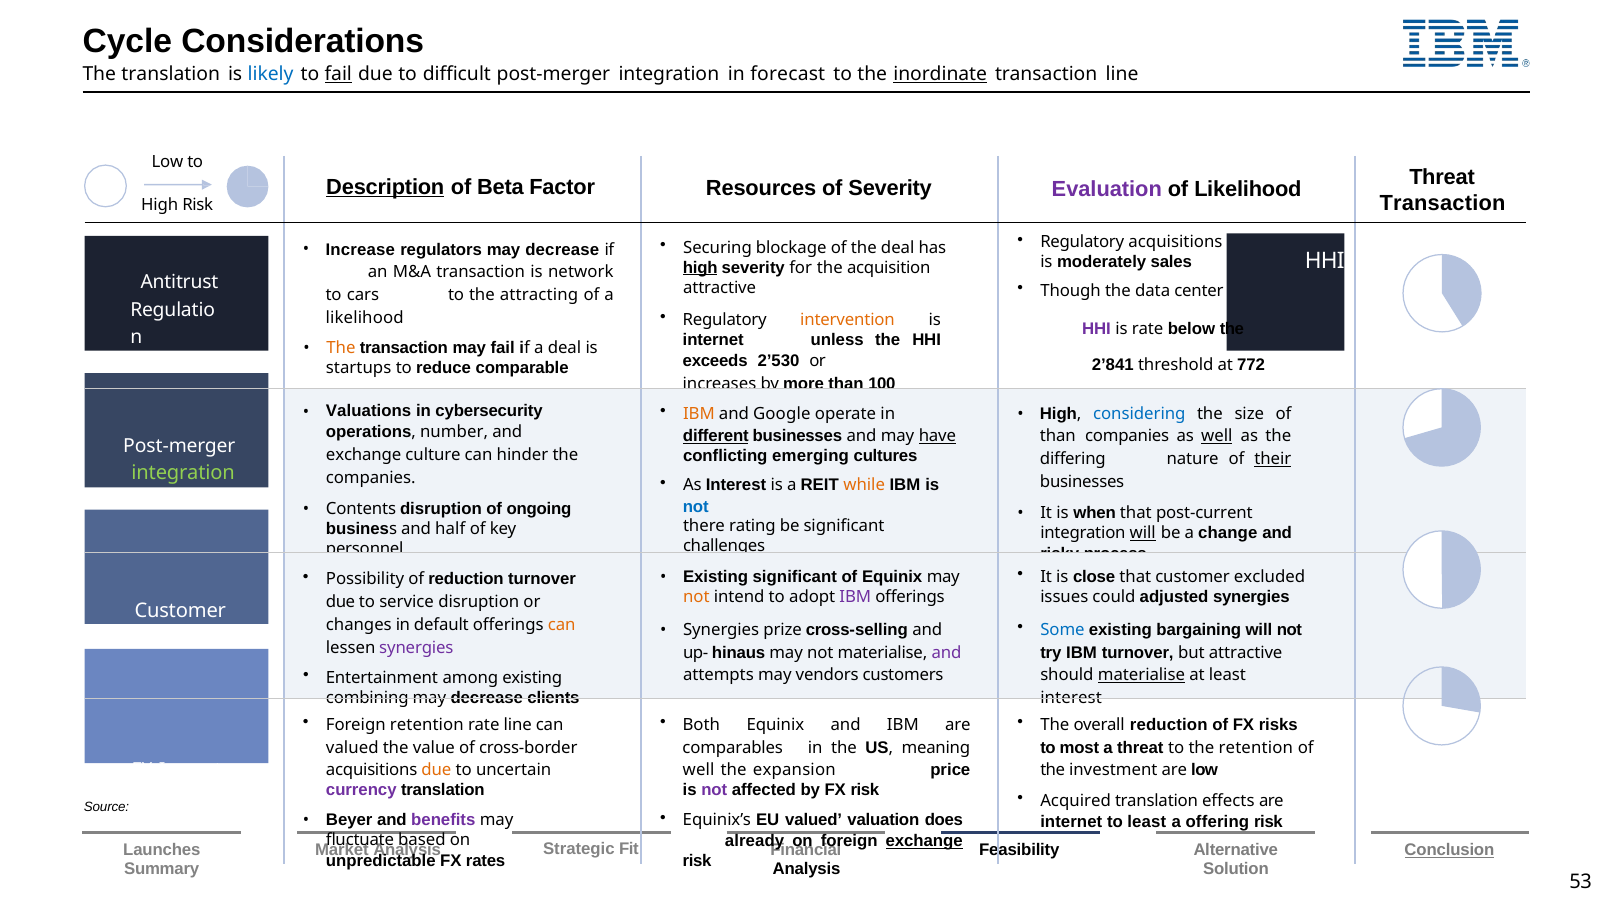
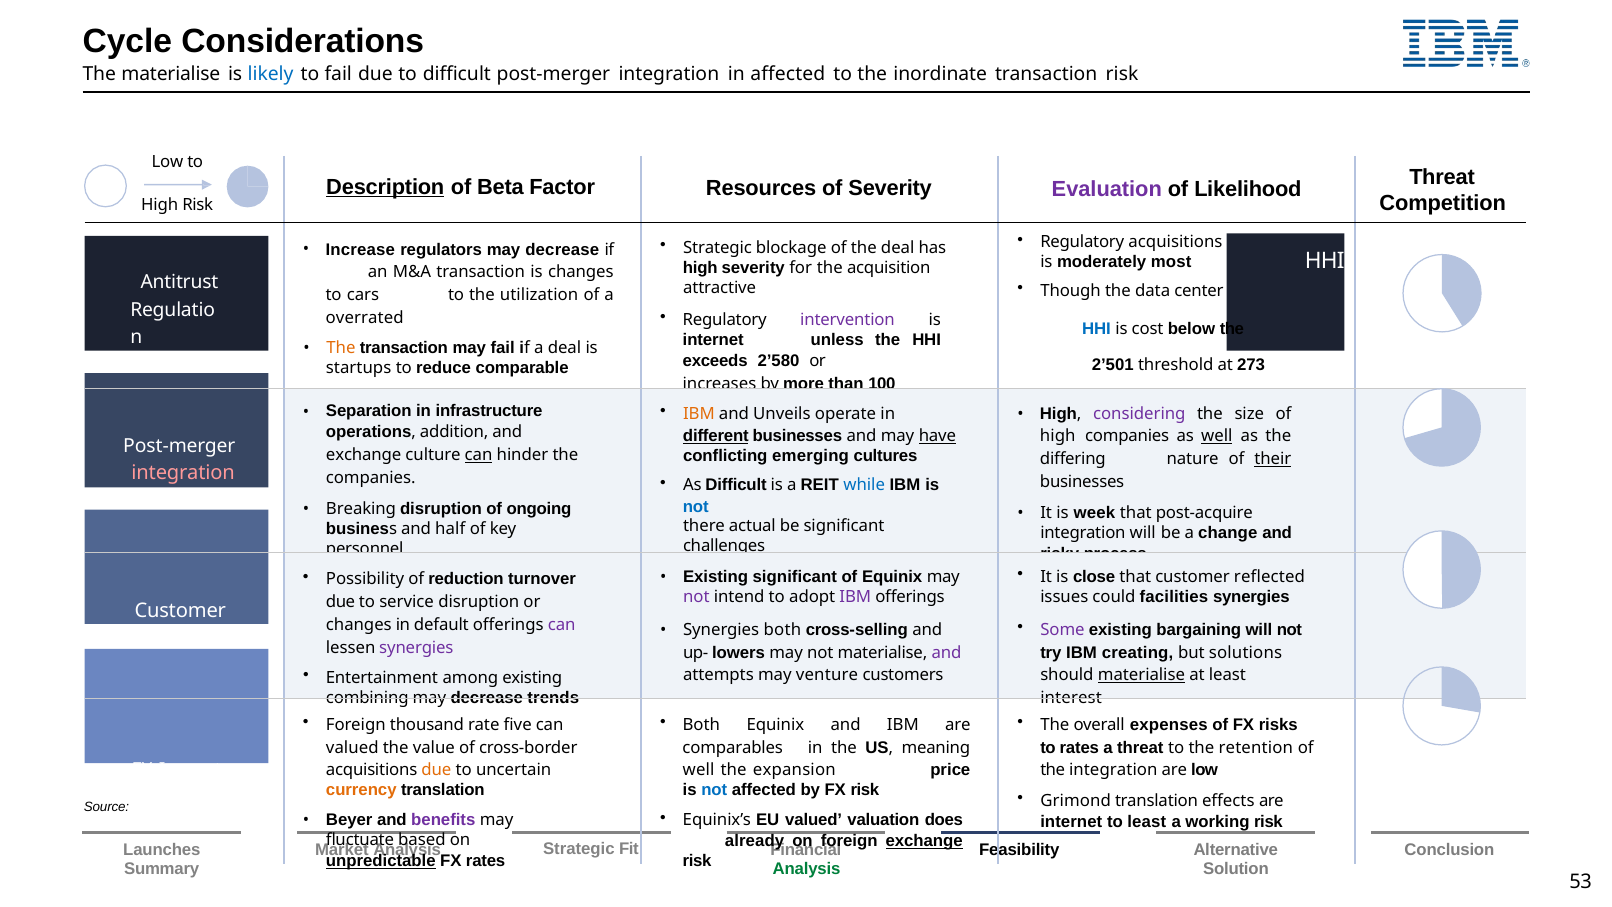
The translation: translation -> materialise
fail at (338, 74) underline: present -> none
in forecast: forecast -> affected
inordinate underline: present -> none
transaction line: line -> risk
Transaction at (1442, 203): Transaction -> Competition
Securing at (717, 248): Securing -> Strategic
sales: sales -> most
high at (700, 268) underline: present -> none
is network: network -> changes
attracting: attracting -> utilization
intervention colour: orange -> purple
likelihood at (365, 318): likelihood -> overrated
HHI at (1097, 329) colour: purple -> blue
is rate: rate -> cost
2’530: 2’530 -> 2’580
2’841: 2’841 -> 2’501
772: 772 -> 273
Google: Google -> Unveils
Valuations: Valuations -> Separation
cybersecurity: cybersecurity -> infrastructure
considering colour: blue -> purple
number: number -> addition
than at (1058, 436): than -> high
can at (479, 455) underline: none -> present
integration at (183, 473) colour: light green -> pink
As Interest: Interest -> Difficult
while colour: orange -> blue
Contents: Contents -> Breaking
when: when -> week
post-current: post-current -> post-acquire
rating: rating -> actual
will at (1143, 533) underline: present -> none
excluded: excluded -> reflected
not at (696, 597) colour: orange -> purple
adjusted: adjusted -> facilities
can at (562, 625) colour: orange -> purple
Some colour: blue -> purple
Synergies prize: prize -> both
IBM turnover: turnover -> creating
but attractive: attractive -> solutions
hinaus: hinaus -> lowers
vendors: vendors -> venture
clients: clients -> trends
Foreign retention: retention -> thousand
rate line: line -> five
overall reduction: reduction -> expenses
to most: most -> rates
the investment: investment -> integration
currency colour: purple -> orange
not at (714, 790) colour: purple -> blue
Acquired: Acquired -> Grimond
offering: offering -> working
Conclusion underline: present -> none
unpredictable underline: none -> present
Analysis at (807, 869) colour: black -> green
